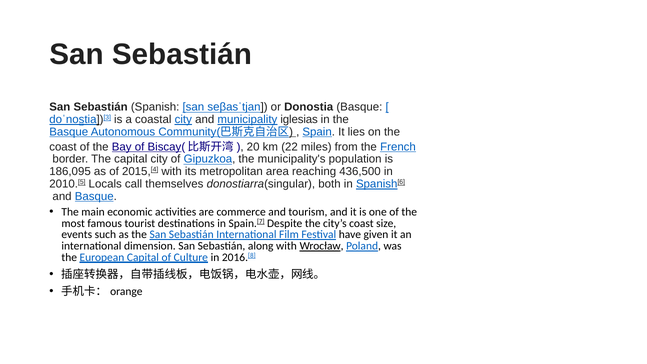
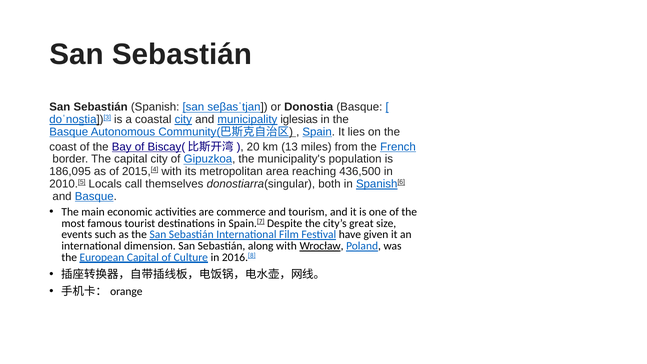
22: 22 -> 13
city’s coast: coast -> great
